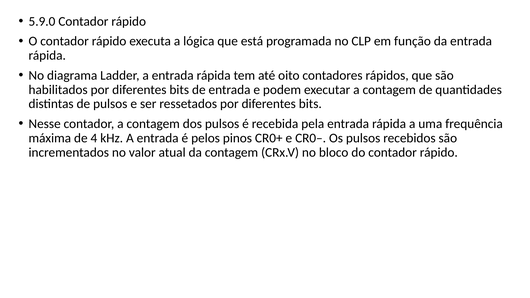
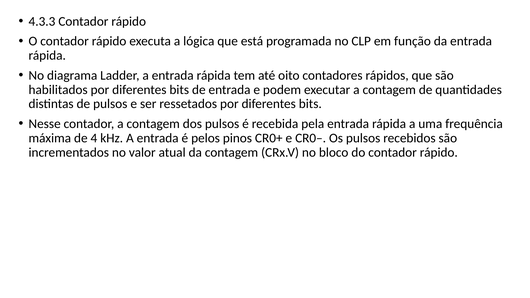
5.9.0: 5.9.0 -> 4.3.3
